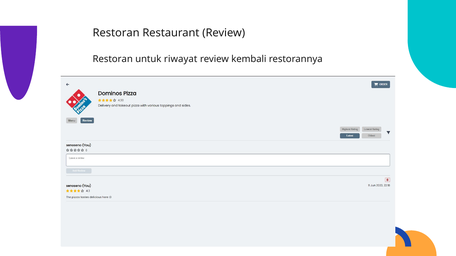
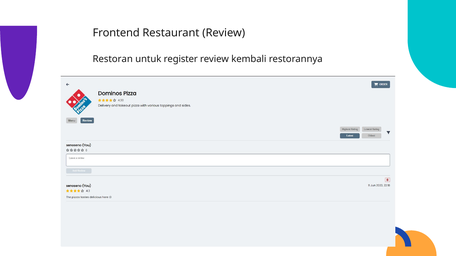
Restoran at (116, 33): Restoran -> Frontend
riwayat: riwayat -> register
